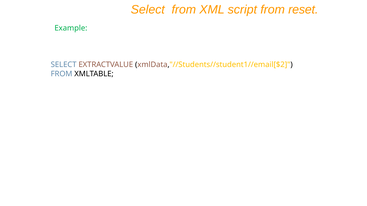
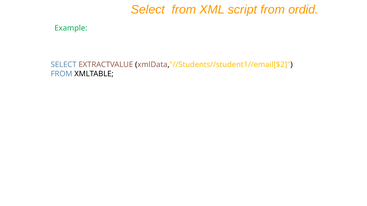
reset: reset -> ordid
